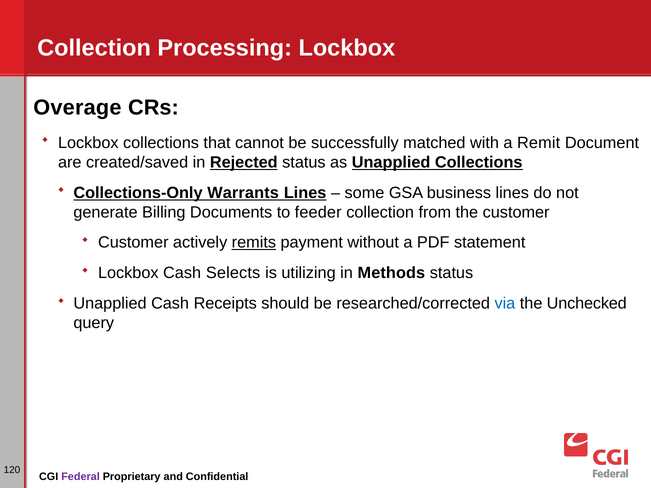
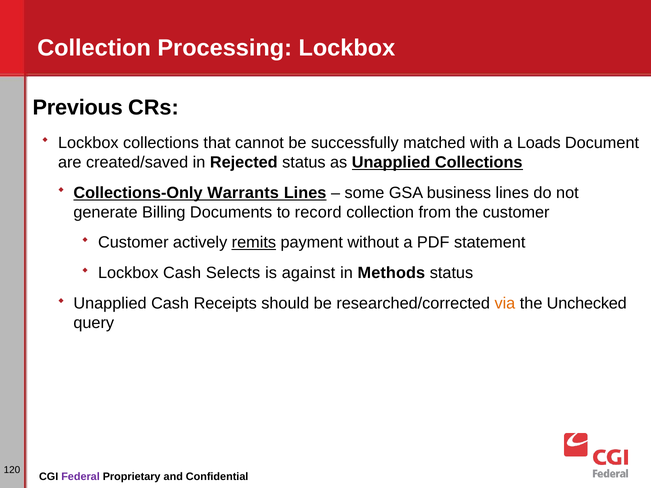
Overage: Overage -> Previous
Remit: Remit -> Loads
Rejected underline: present -> none
feeder: feeder -> record
utilizing: utilizing -> against
via colour: blue -> orange
